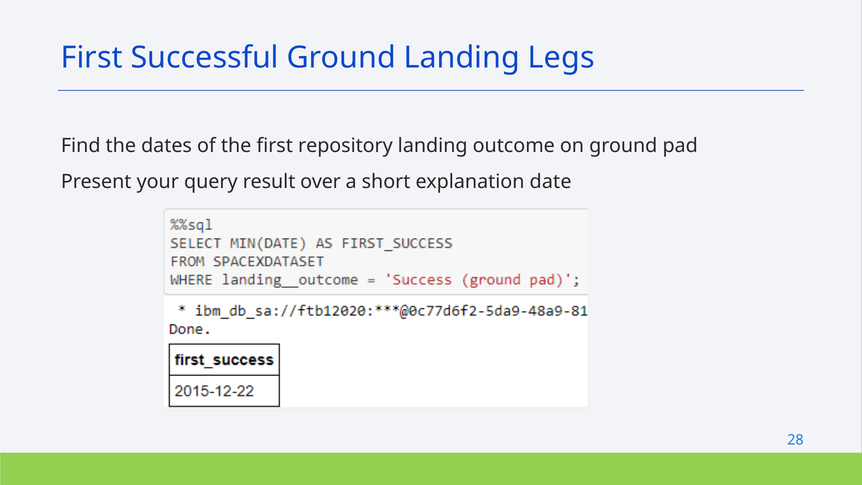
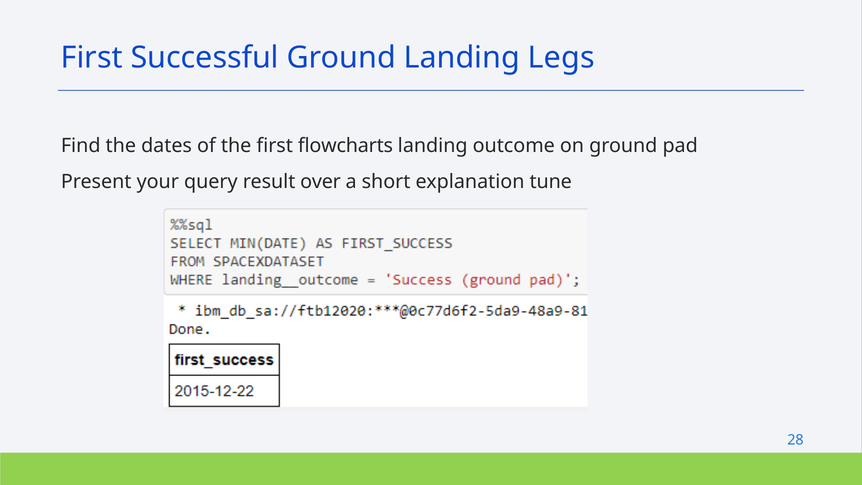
repository: repository -> flowcharts
date: date -> tune
